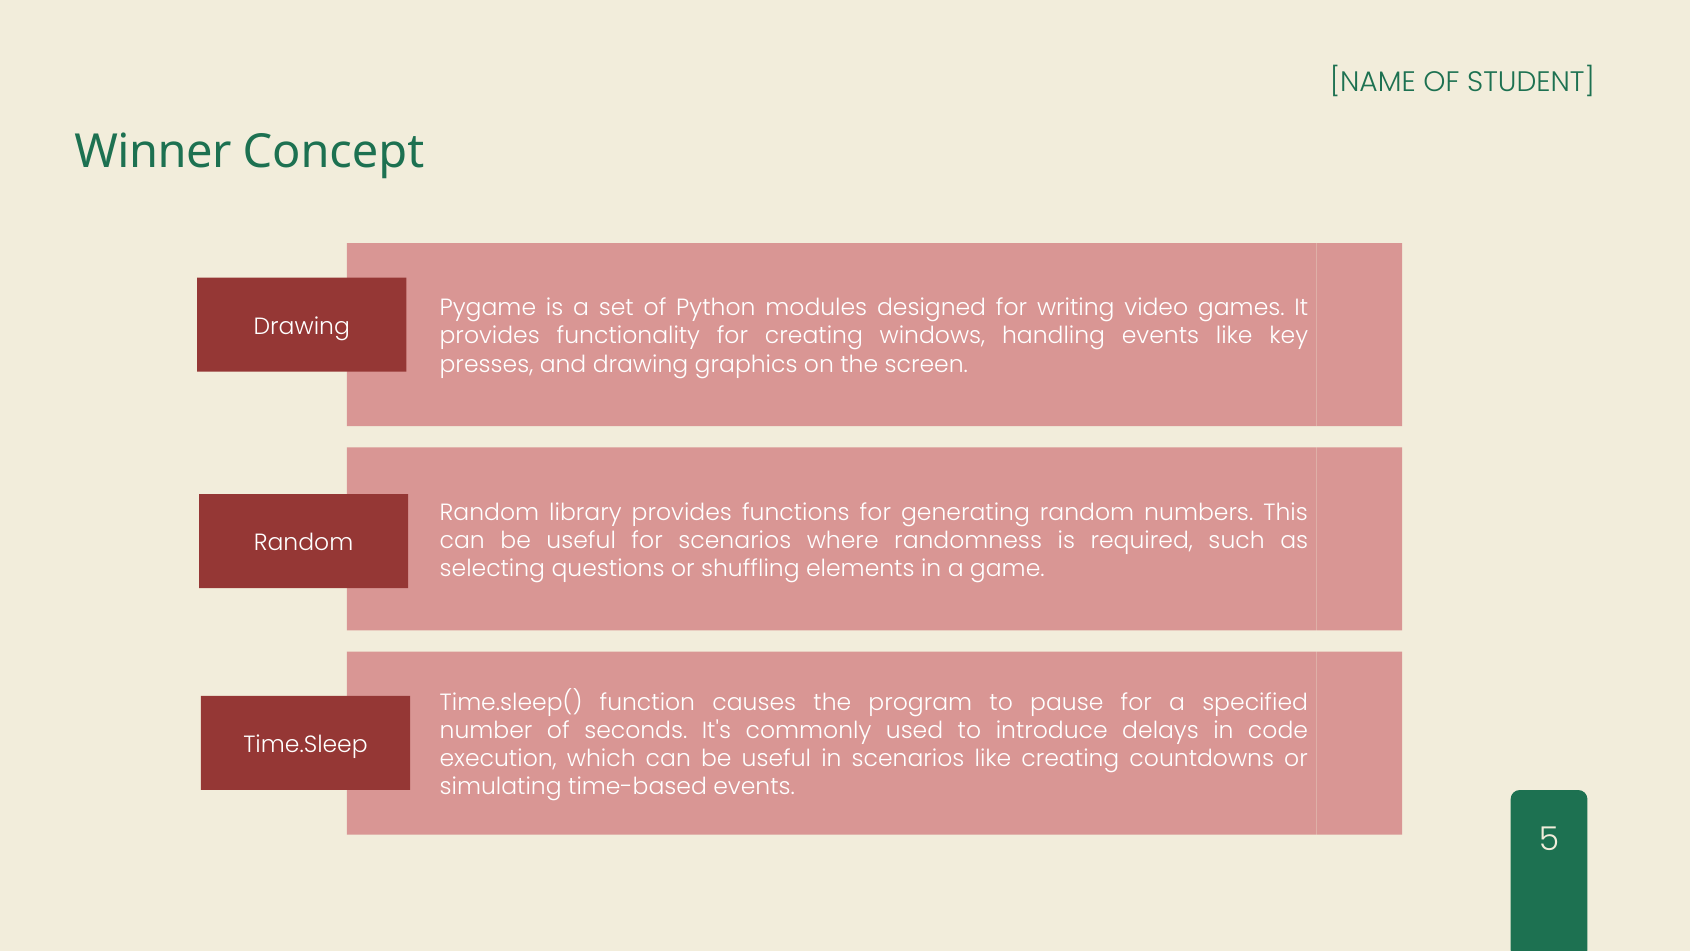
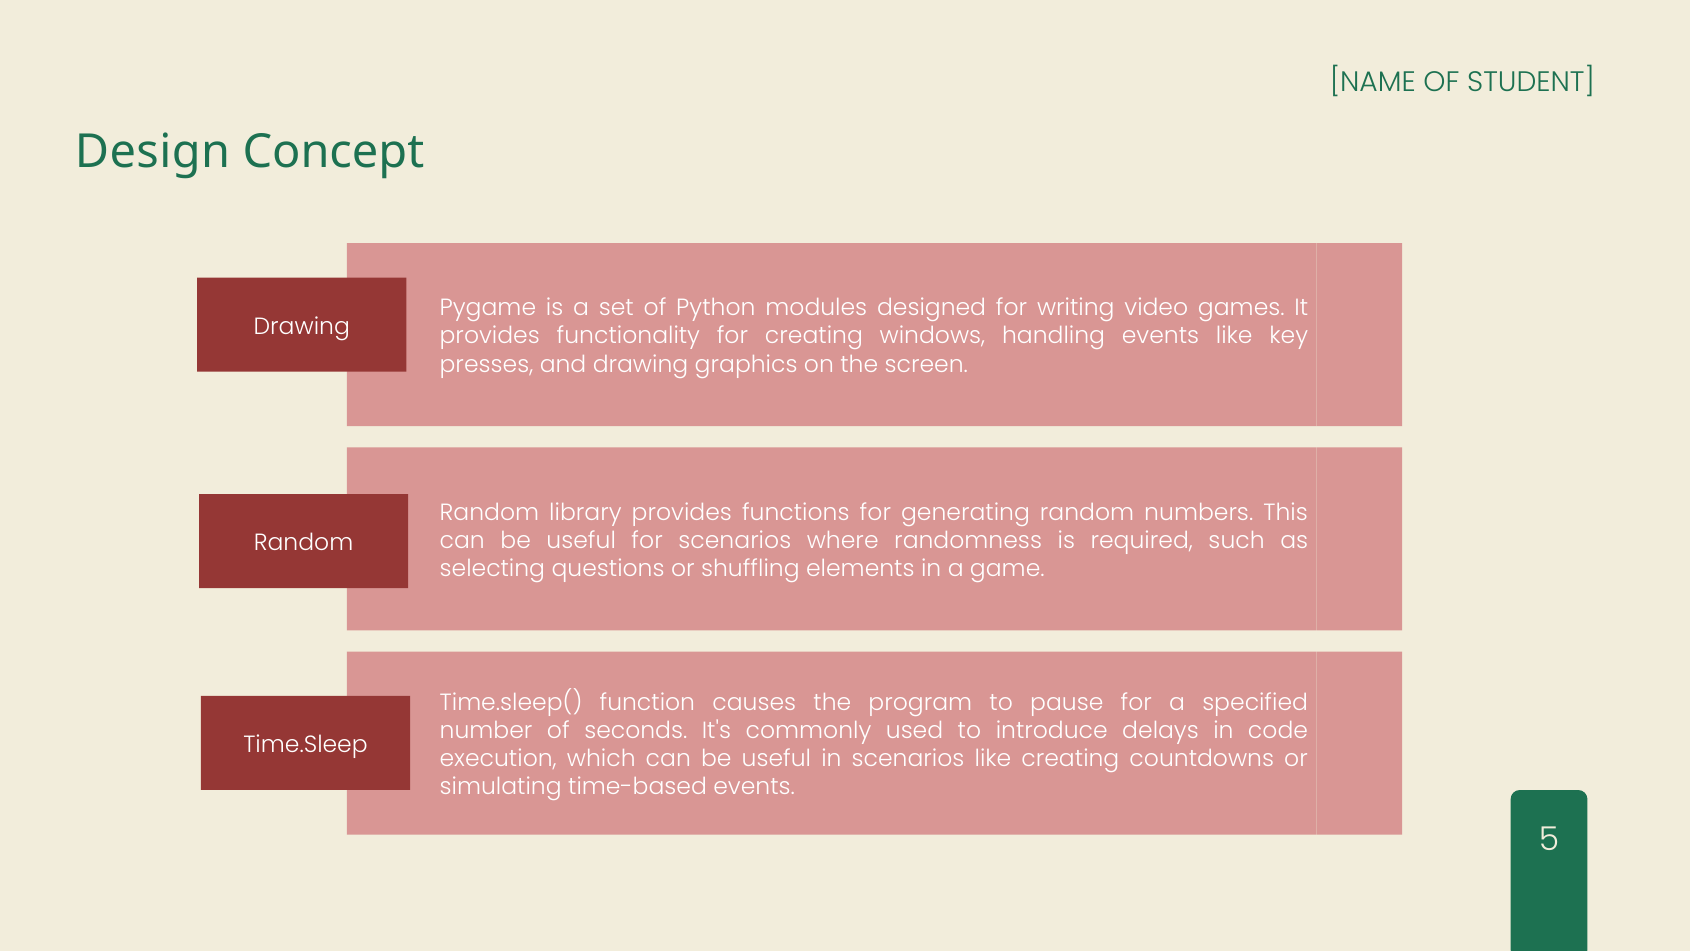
Winner: Winner -> Design
